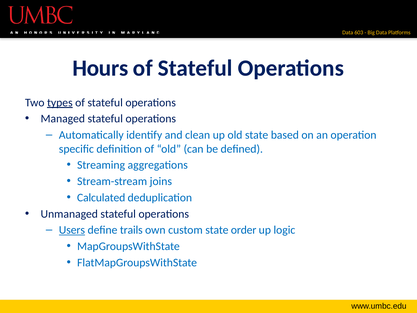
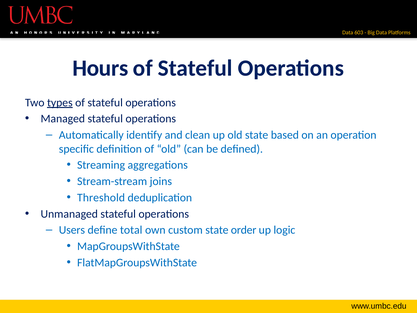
Calculated: Calculated -> Threshold
Users underline: present -> none
trails: trails -> total
